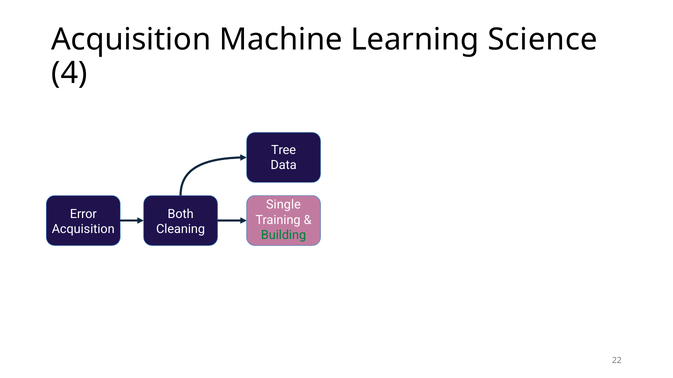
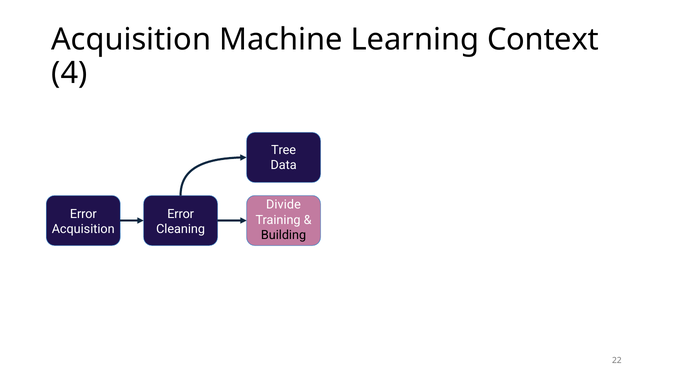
Science: Science -> Context
Single: Single -> Divide
Both at (181, 214): Both -> Error
Building colour: green -> black
